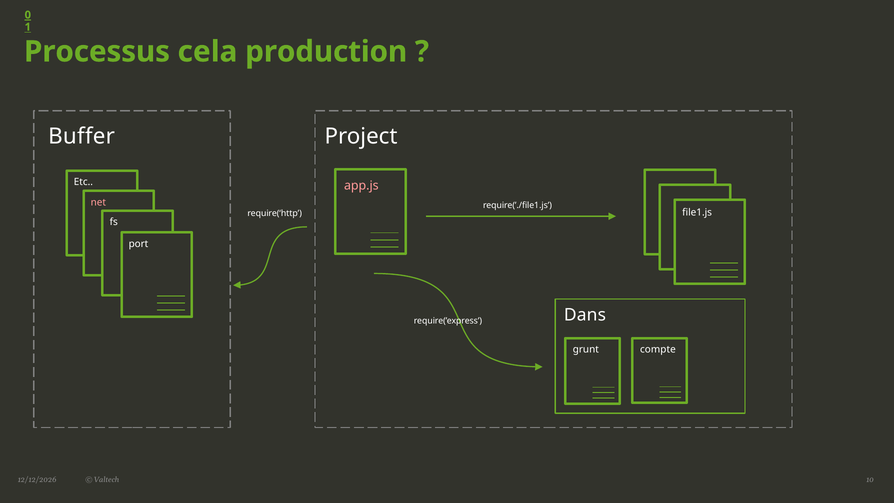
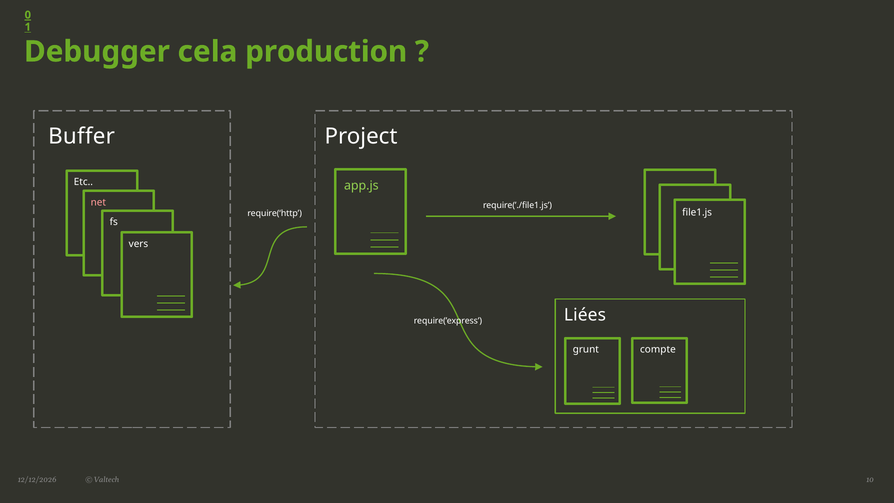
Processus: Processus -> Debugger
app.js colour: pink -> light green
port: port -> vers
Dans: Dans -> Liées
